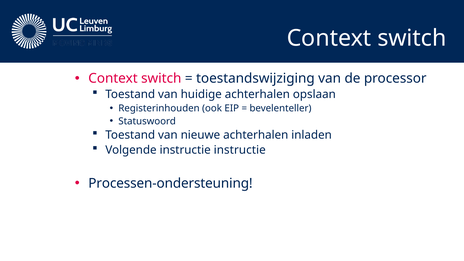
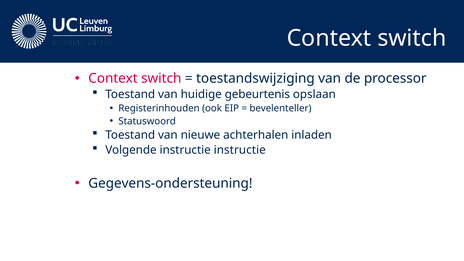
huidige achterhalen: achterhalen -> gebeurtenis
Processen-ondersteuning: Processen-ondersteuning -> Gegevens-ondersteuning
